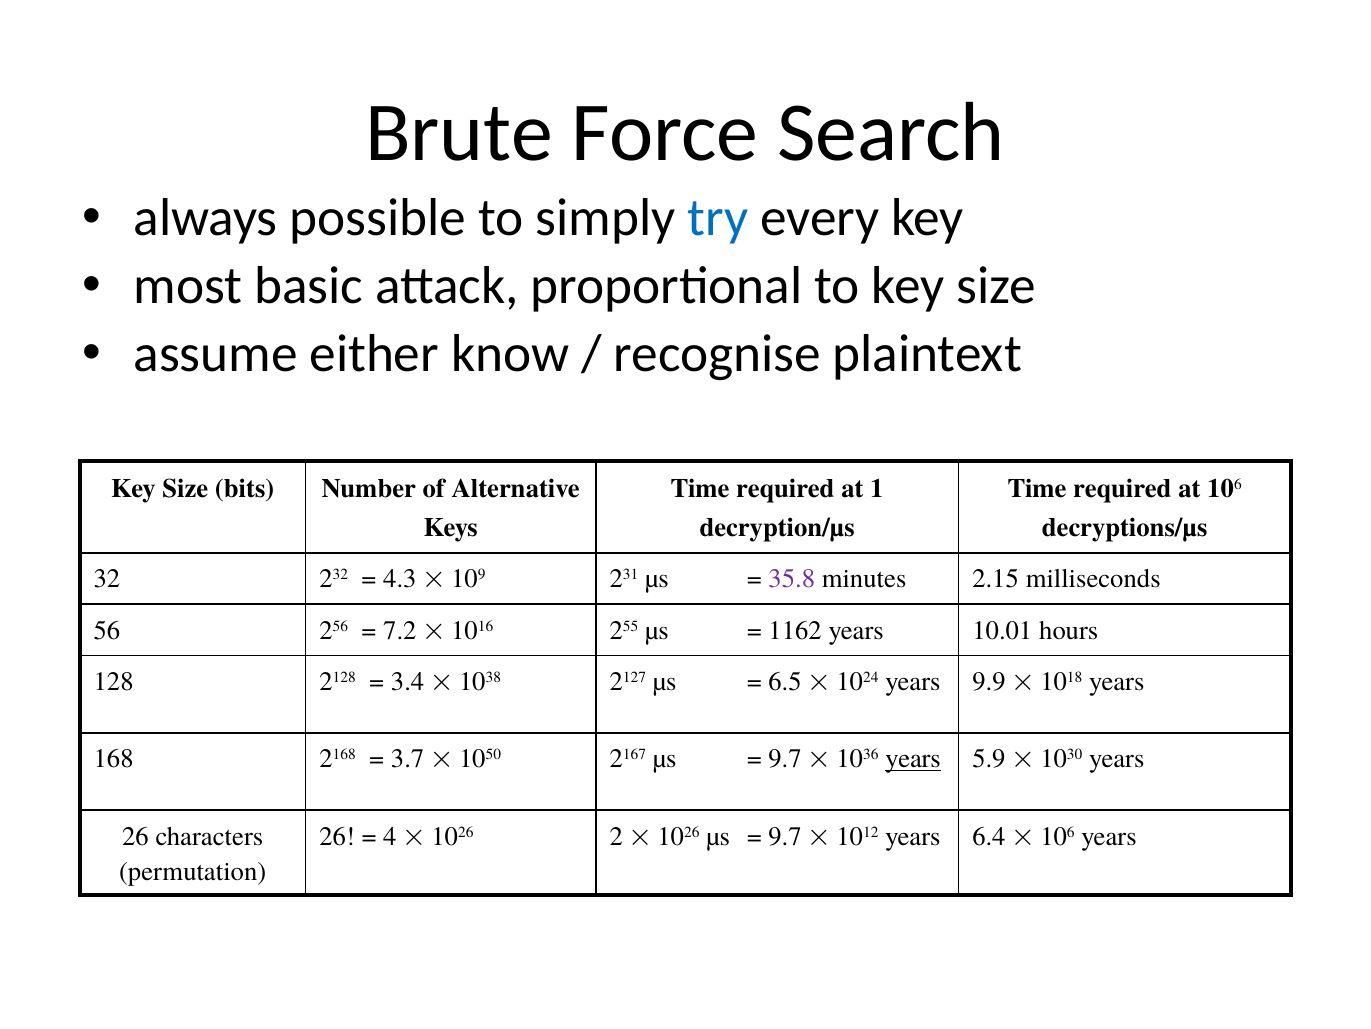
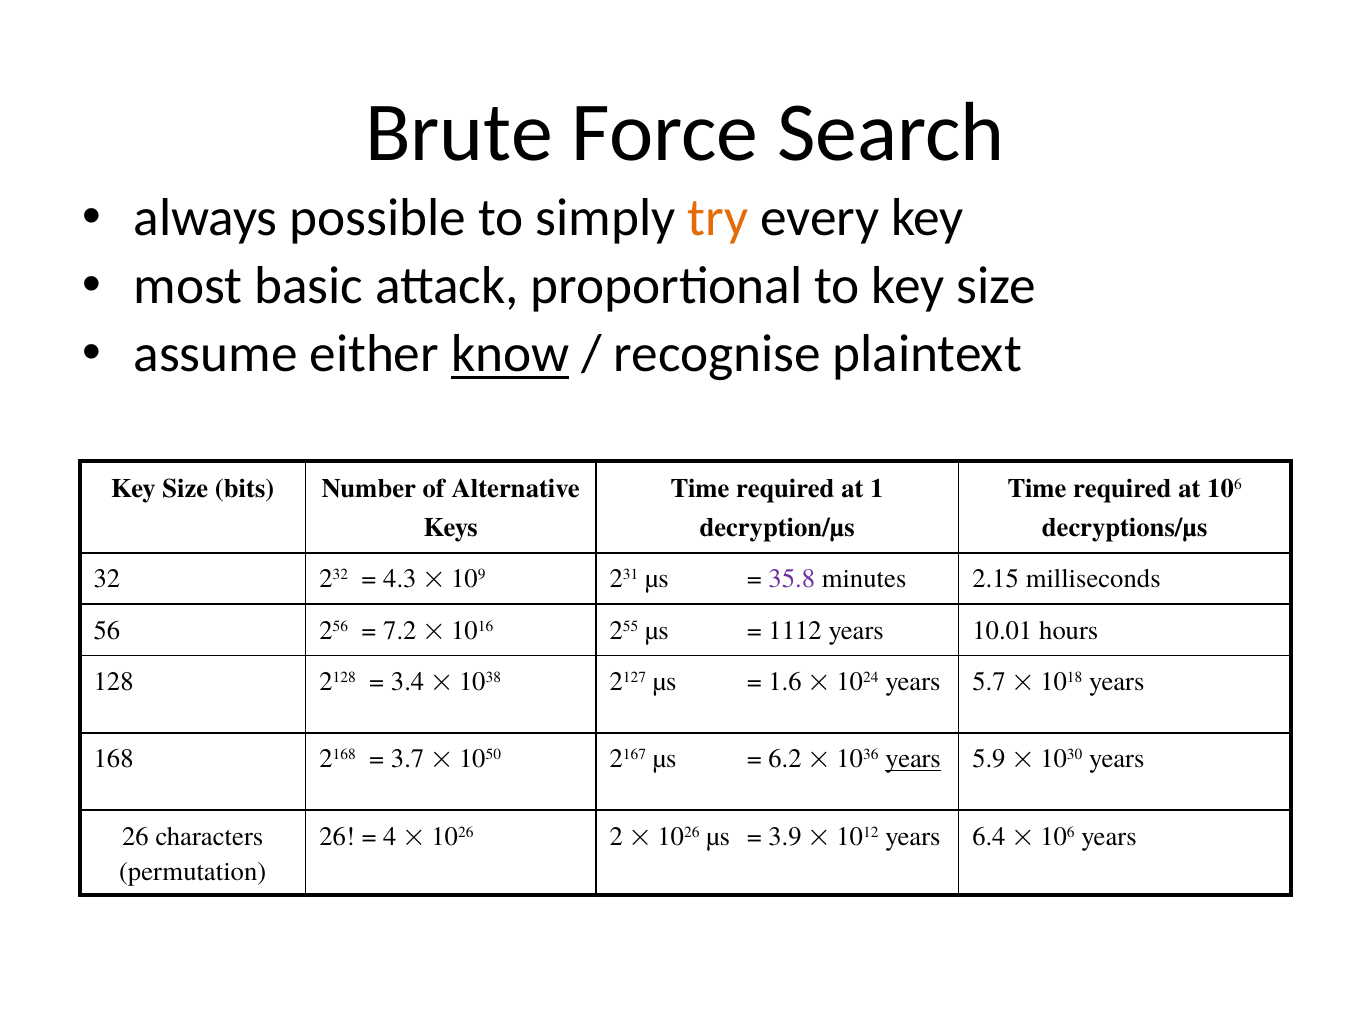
try colour: blue -> orange
know underline: none -> present
1162: 1162 -> 1112
6.5: 6.5 -> 1.6
9.9: 9.9 -> 5.7
9.7 at (785, 758): 9.7 -> 6.2
9.7 at (785, 836): 9.7 -> 3.9
